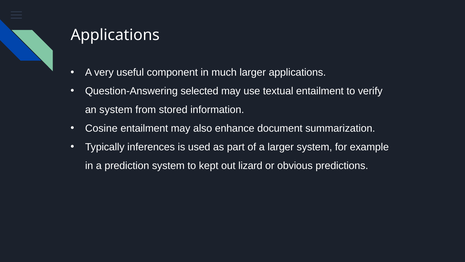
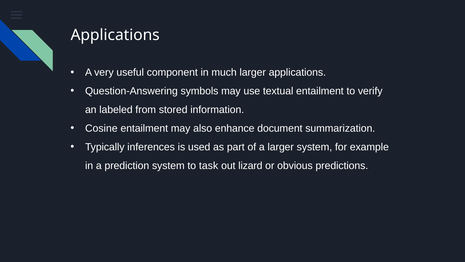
selected: selected -> symbols
an system: system -> labeled
kept: kept -> task
